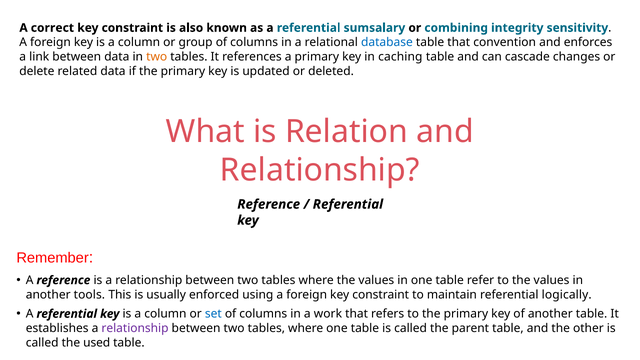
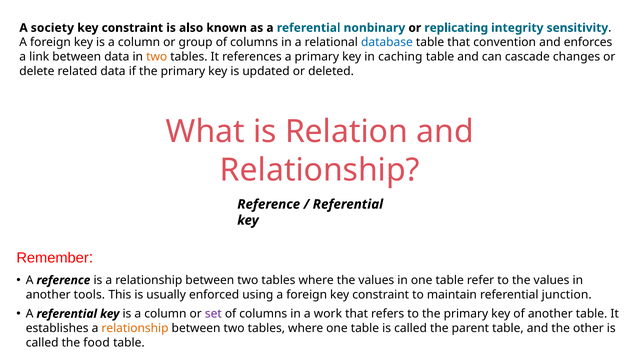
correct: correct -> society
sumsalary: sumsalary -> nonbinary
combining: combining -> replicating
logically: logically -> junction
set colour: blue -> purple
relationship at (135, 328) colour: purple -> orange
used: used -> food
